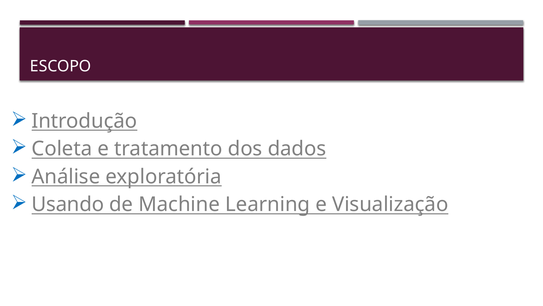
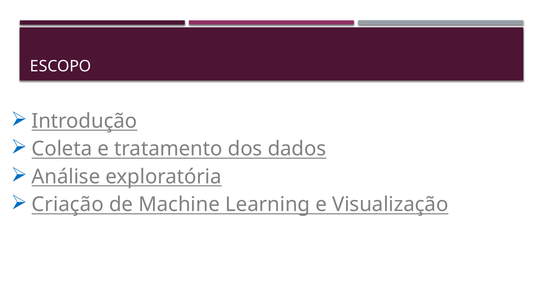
Usando: Usando -> Criação
